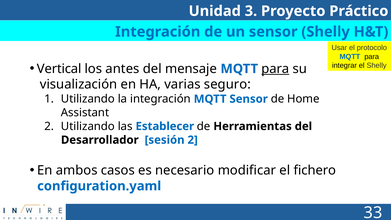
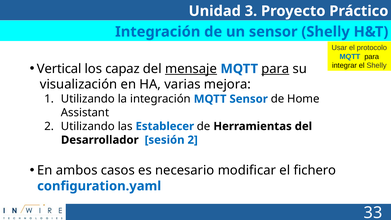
antes: antes -> capaz
mensaje underline: none -> present
seguro: seguro -> mejora
